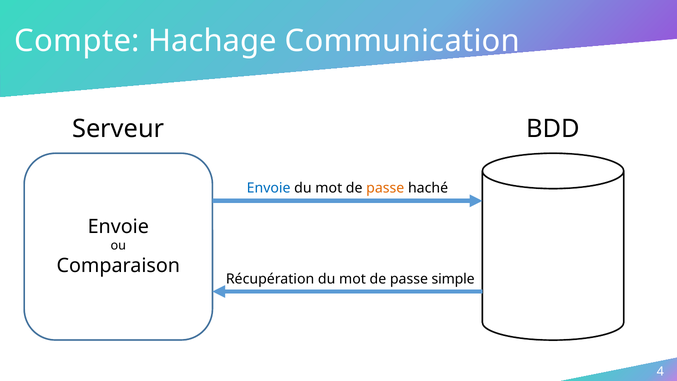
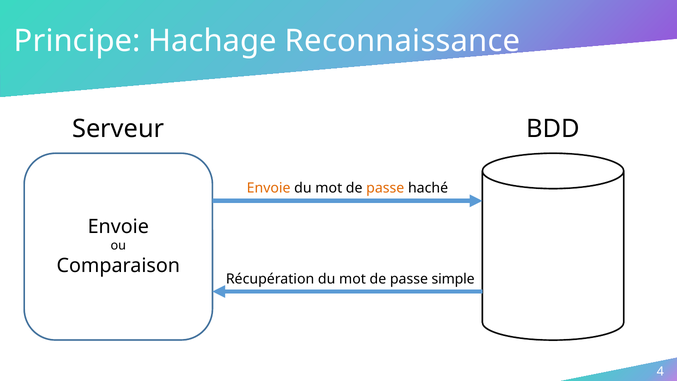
Compte: Compte -> Principe
Communication: Communication -> Reconnaissance
Envoie at (269, 188) colour: blue -> orange
